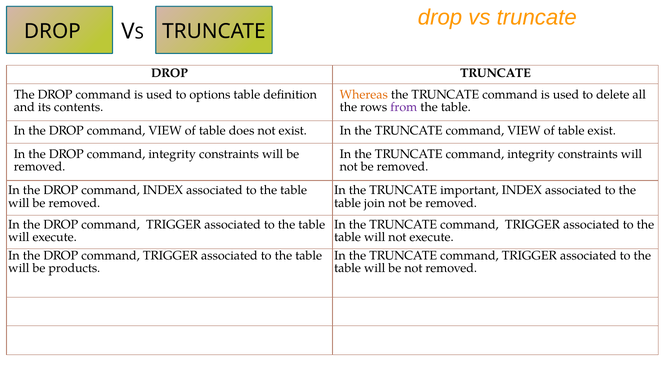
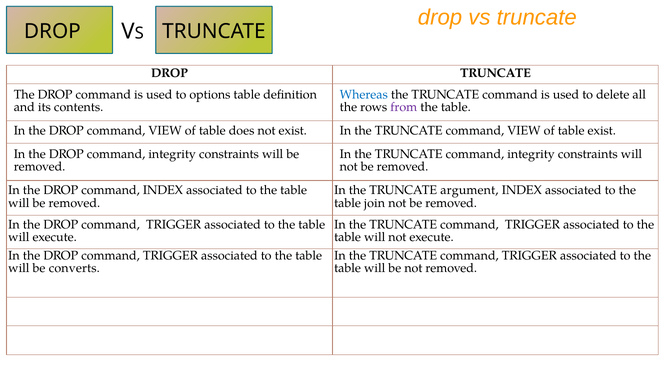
Whereas colour: orange -> blue
important: important -> argument
products: products -> converts
